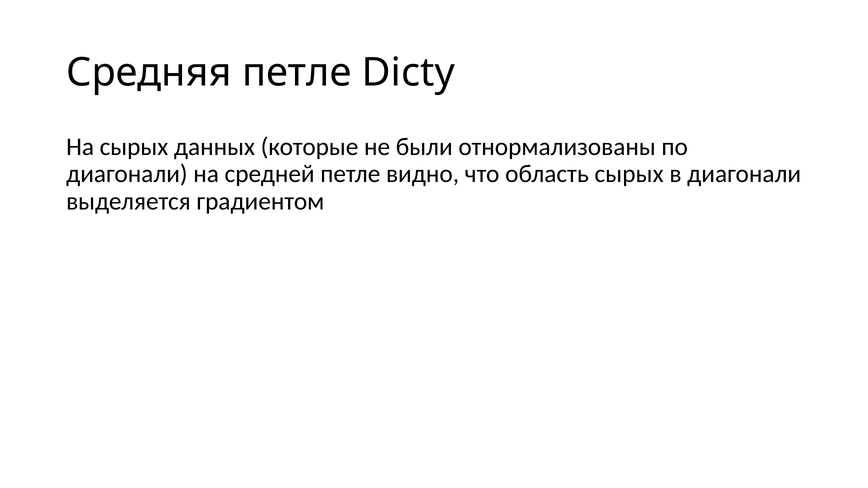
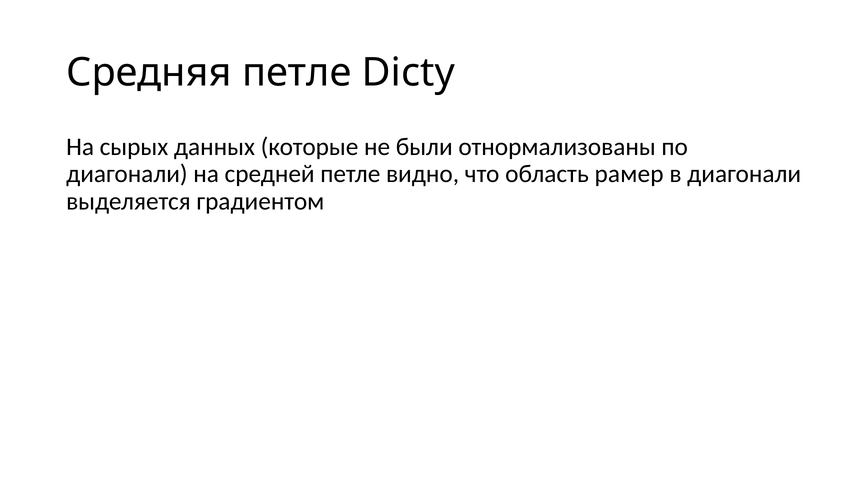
область сырых: сырых -> рамер
